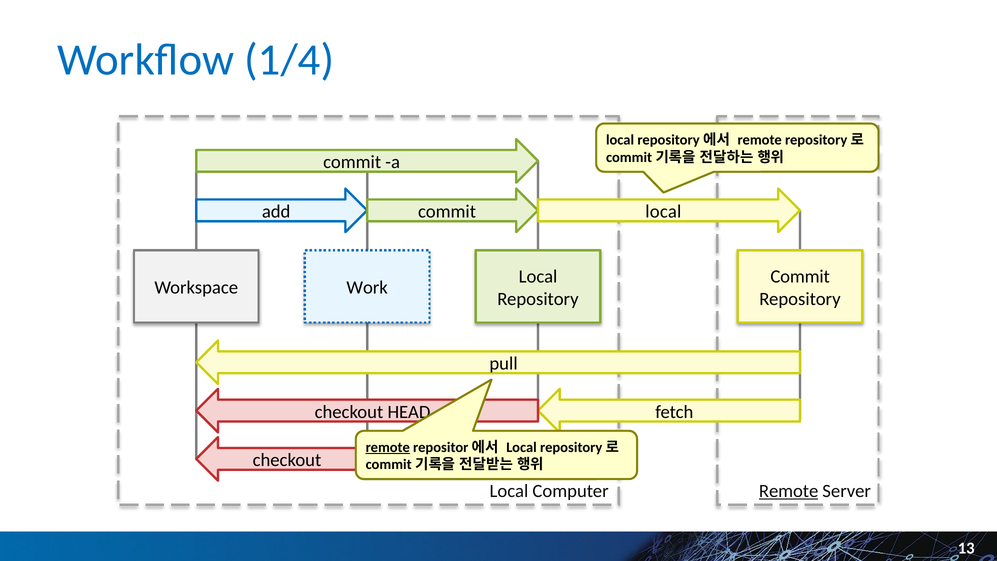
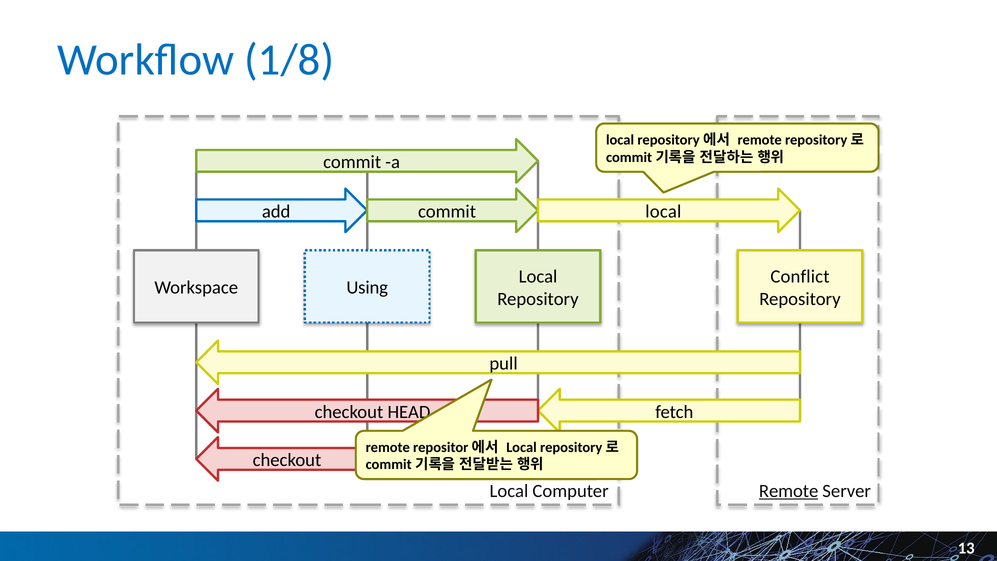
1/4: 1/4 -> 1/8
Commit at (800, 276): Commit -> Conflict
Work: Work -> Using
remote at (388, 447) underline: present -> none
